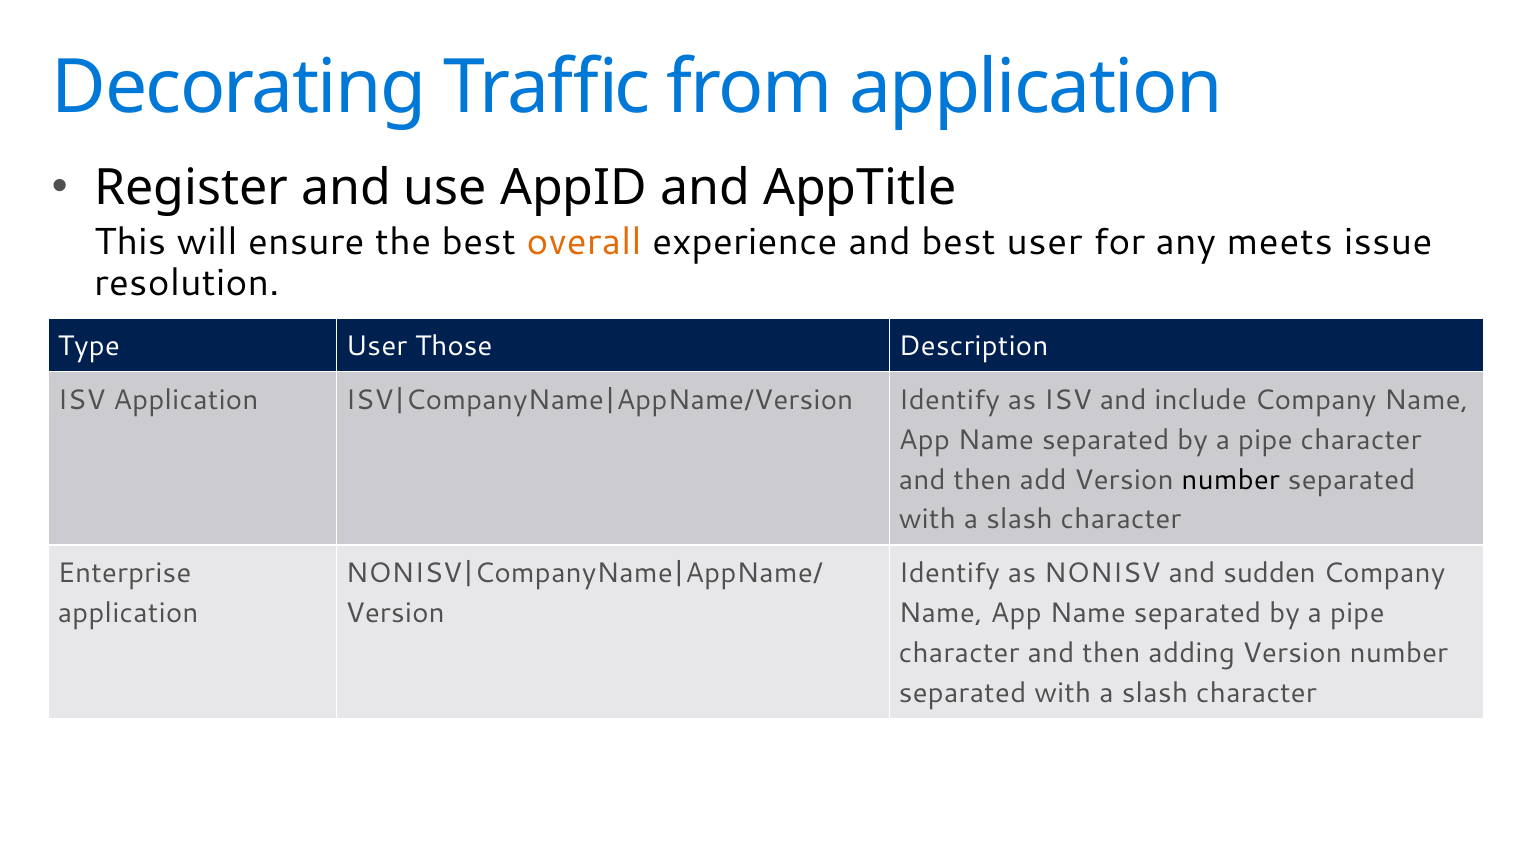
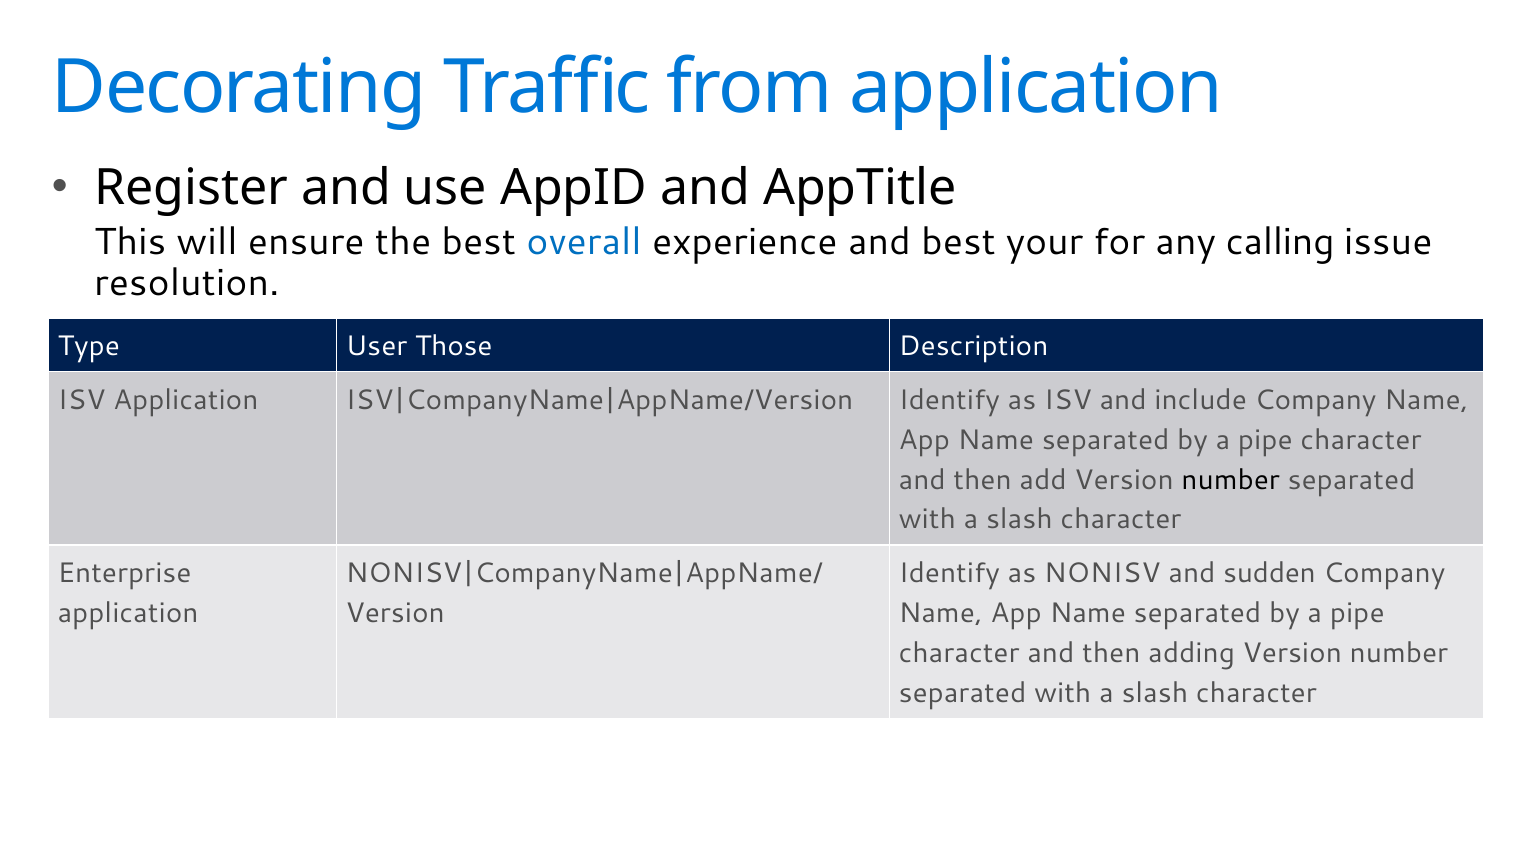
overall colour: orange -> blue
best user: user -> your
meets: meets -> calling
